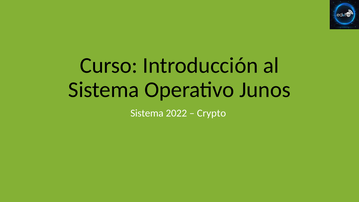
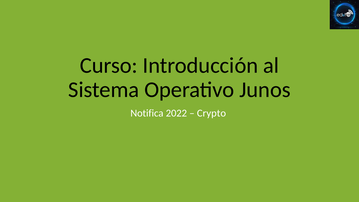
Sistema at (147, 113): Sistema -> Notifica
